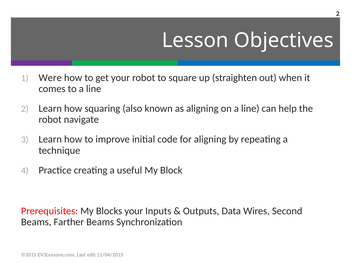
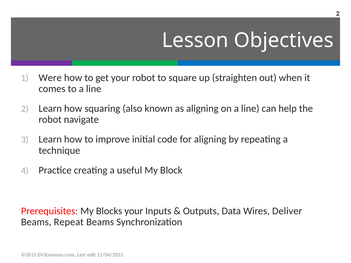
Second: Second -> Deliver
Farther: Farther -> Repeat
